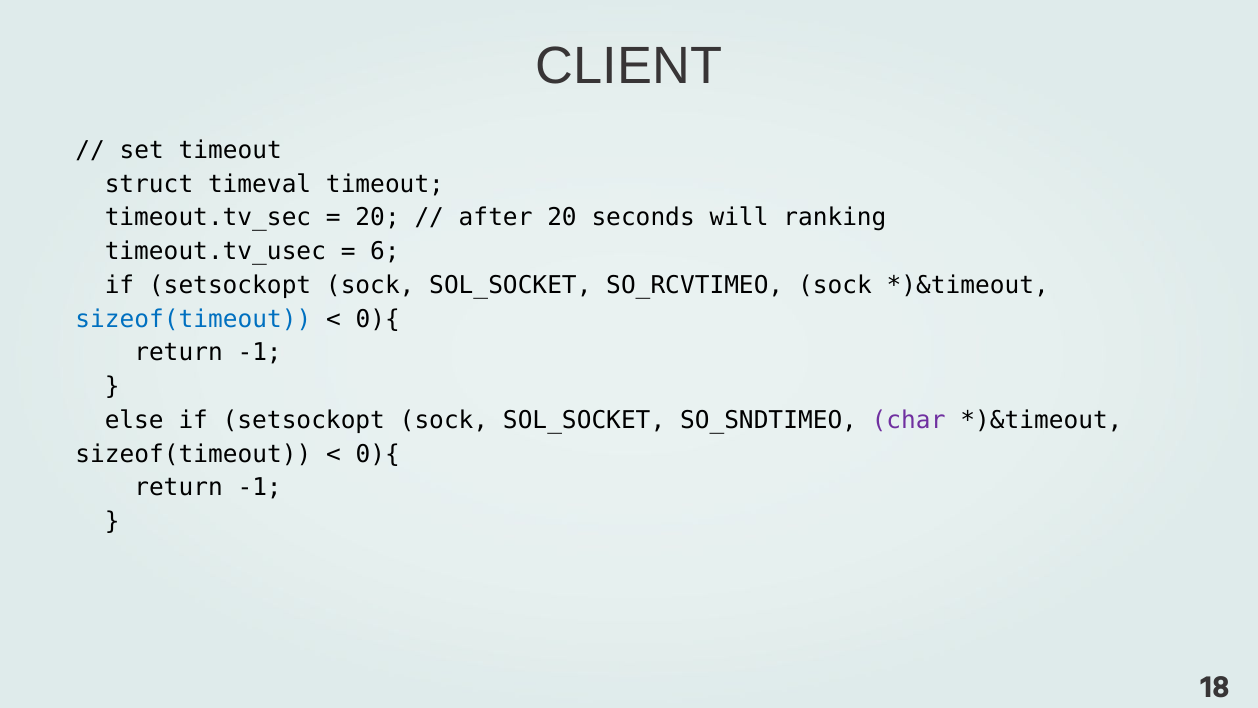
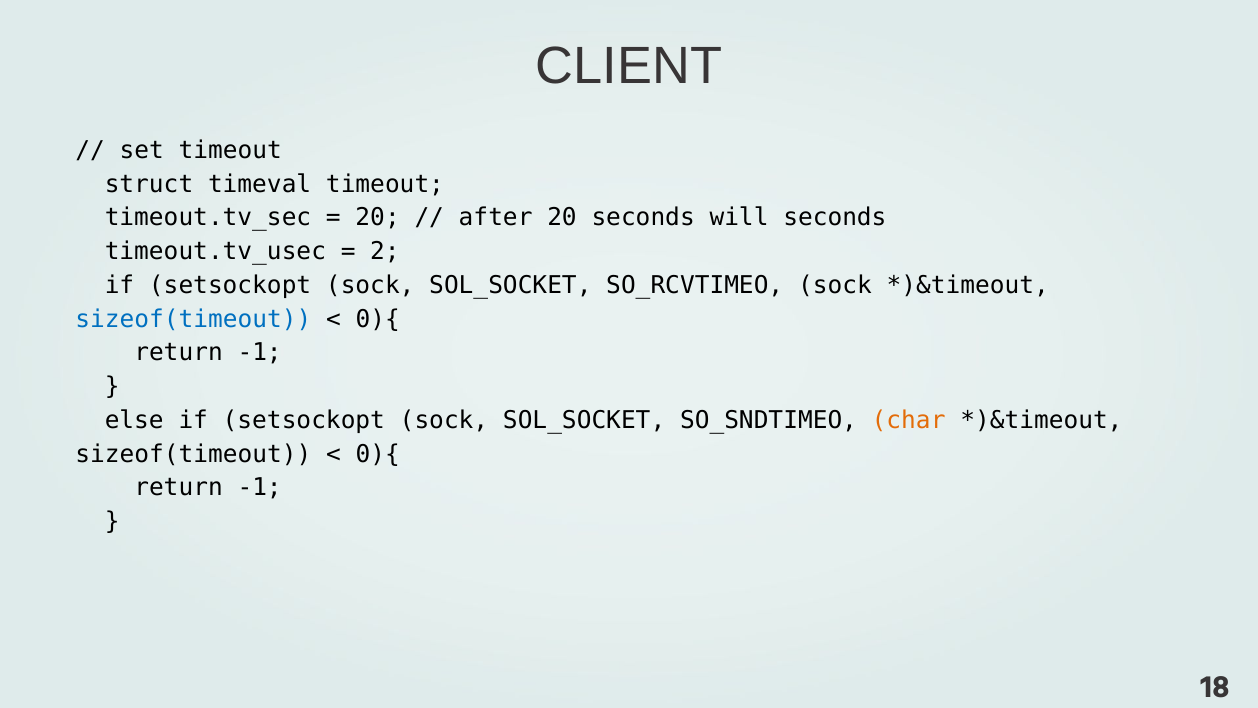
will ranking: ranking -> seconds
6: 6 -> 2
char colour: purple -> orange
